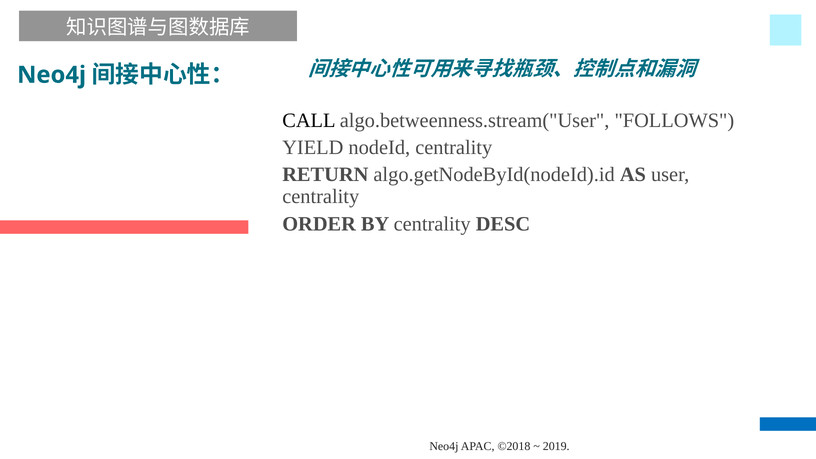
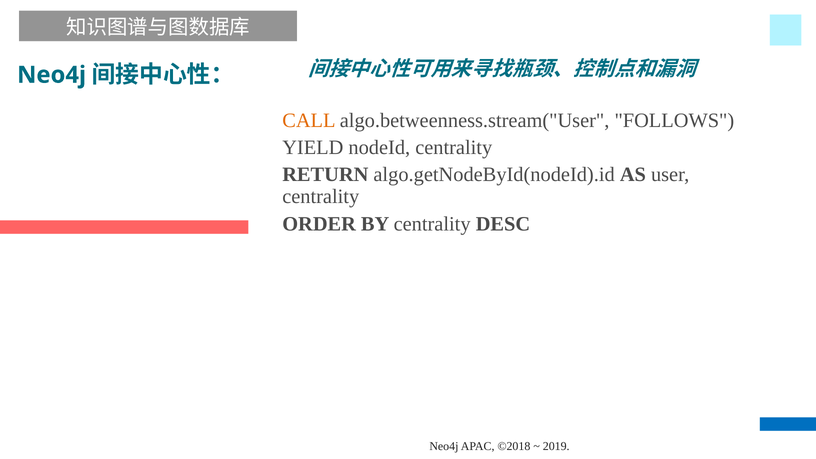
CALL colour: black -> orange
